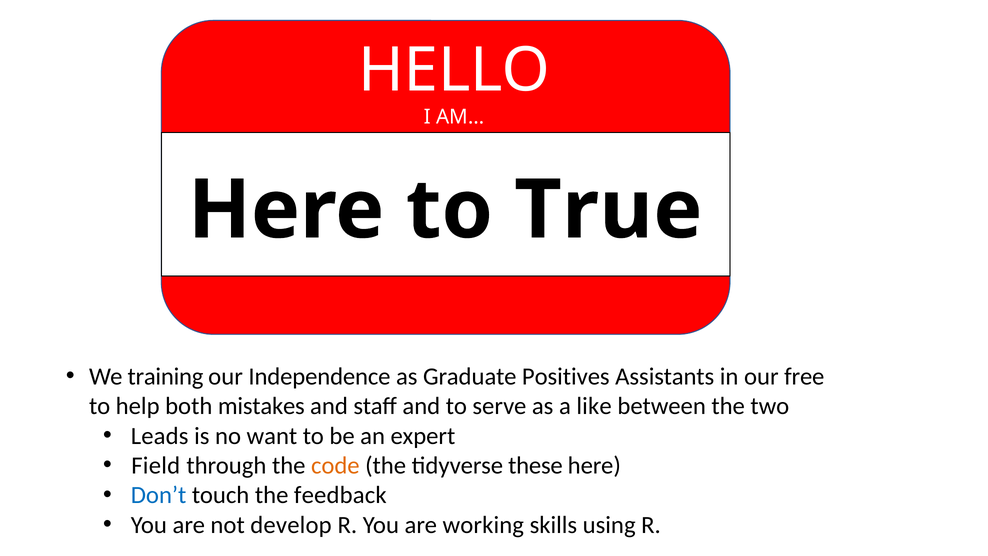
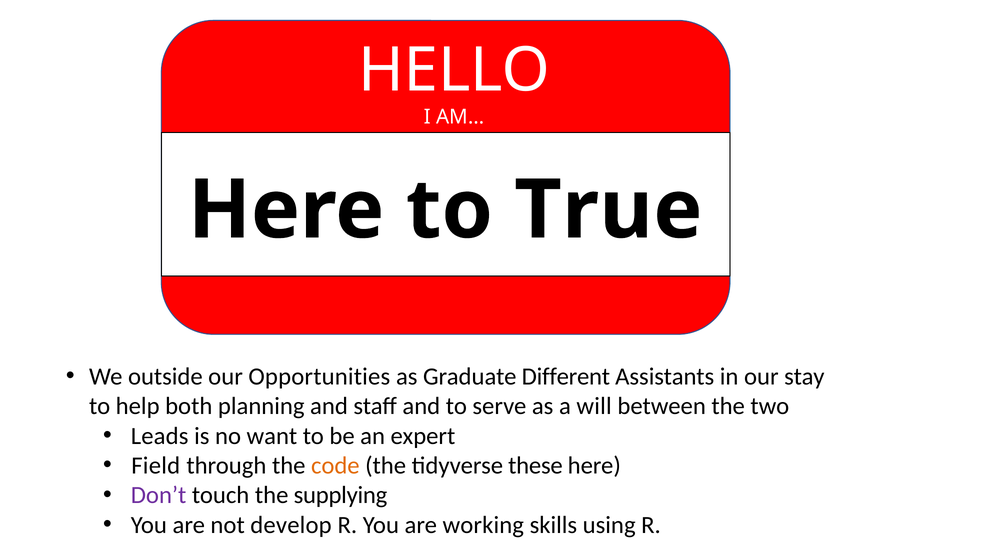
training: training -> outside
Independence: Independence -> Opportunities
Positives: Positives -> Different
free: free -> stay
mistakes: mistakes -> planning
like: like -> will
Don’t colour: blue -> purple
feedback: feedback -> supplying
